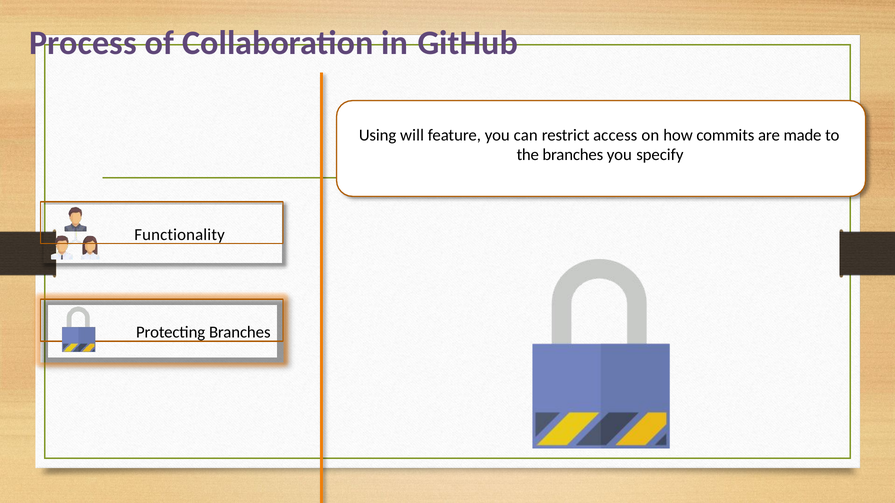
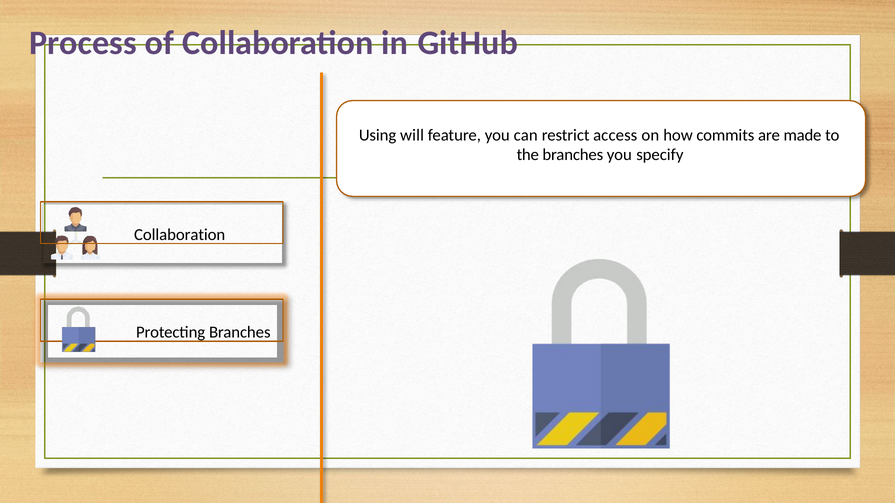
Functionality at (180, 235): Functionality -> Collaboration
